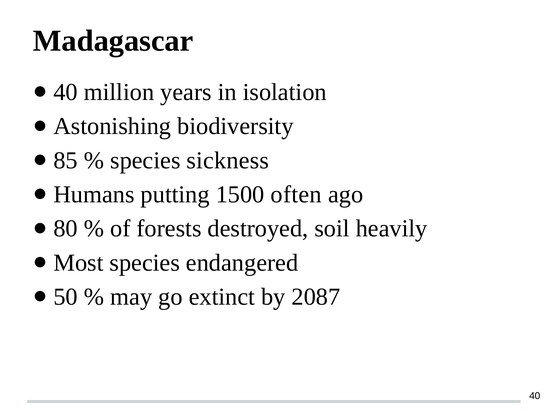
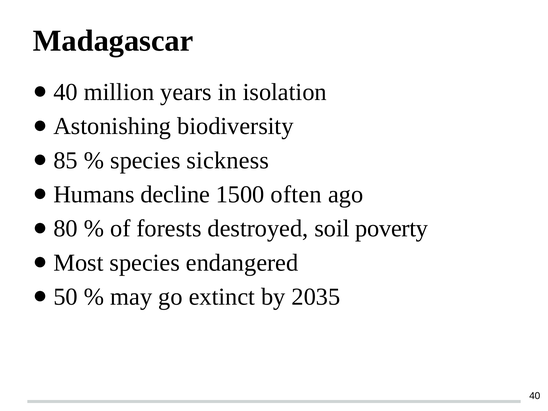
putting: putting -> decline
heavily: heavily -> poverty
2087: 2087 -> 2035
